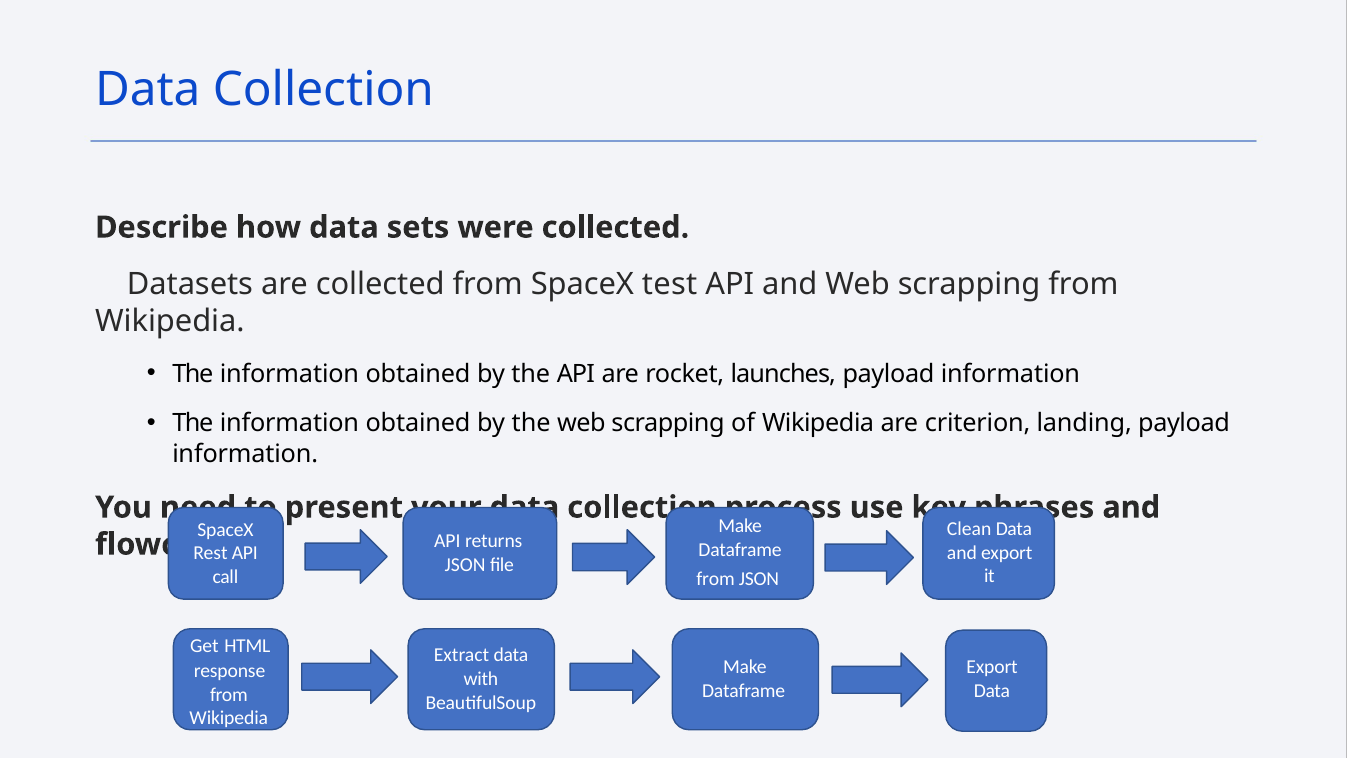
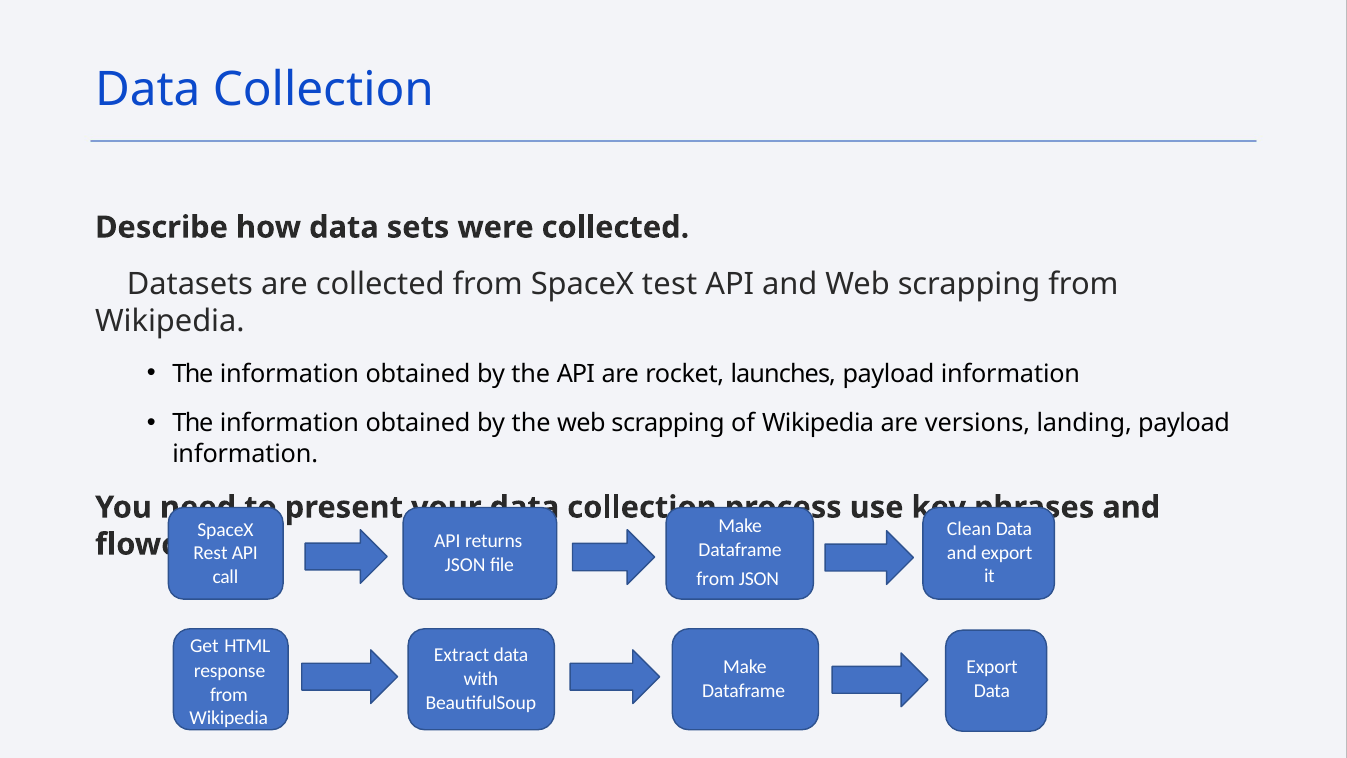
criterion: criterion -> versions
